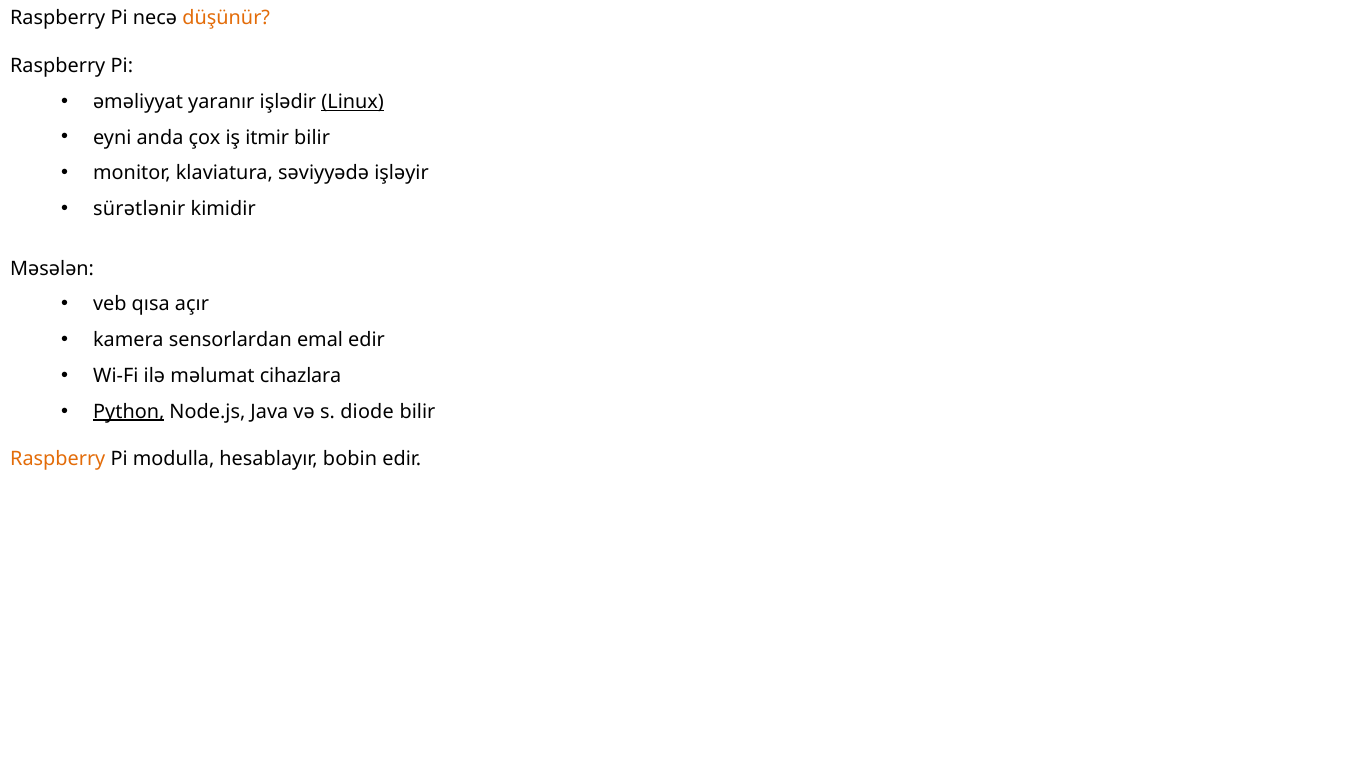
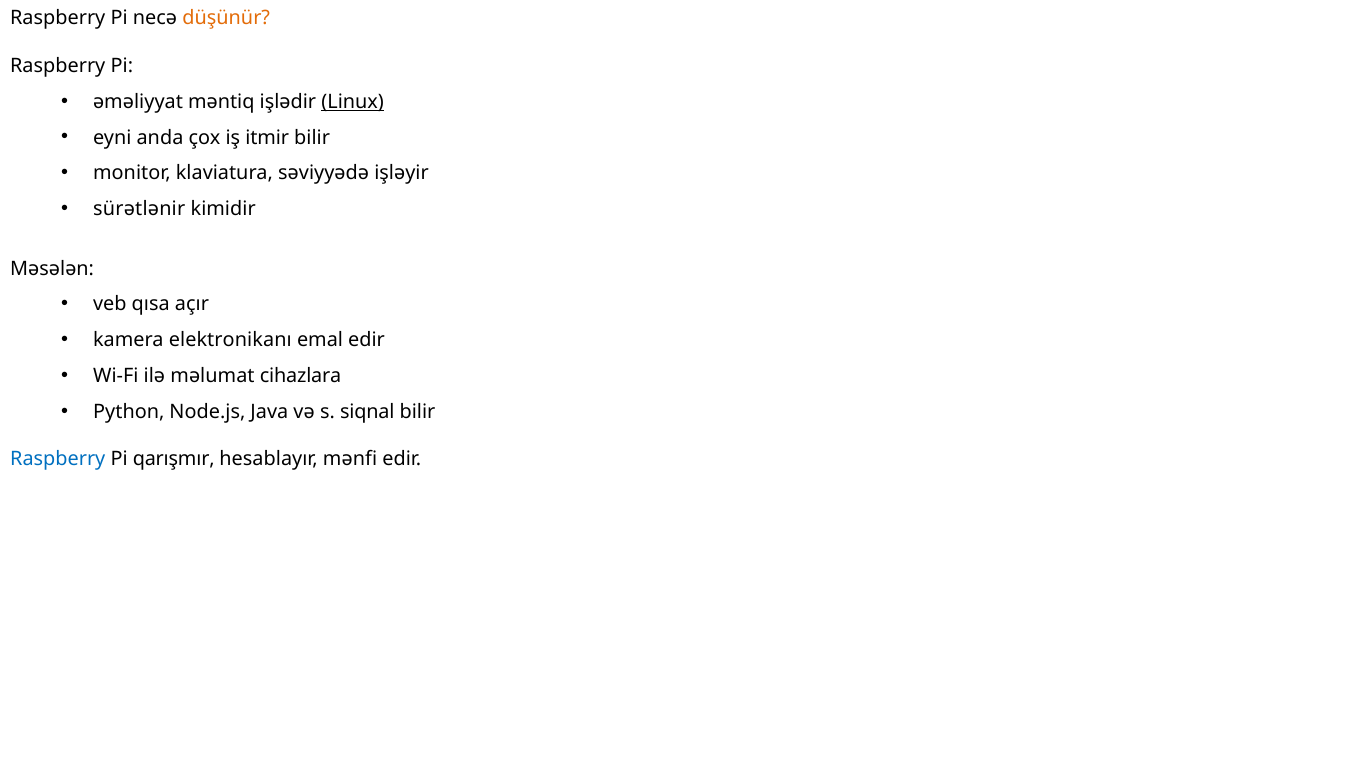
yaranır: yaranır -> məntiq
sensorlardan: sensorlardan -> elektronikanı
Python underline: present -> none
diode: diode -> siqnal
Raspberry at (58, 459) colour: orange -> blue
modulla: modulla -> qarışmır
bobin: bobin -> mənfi
